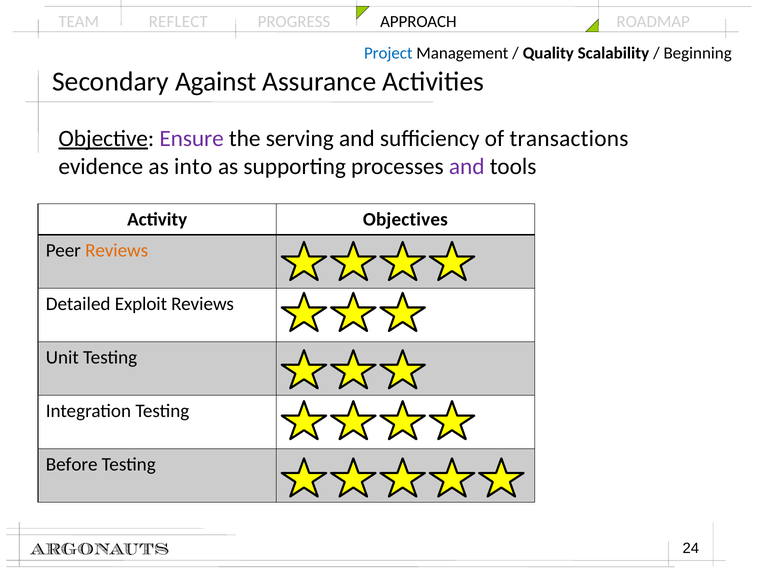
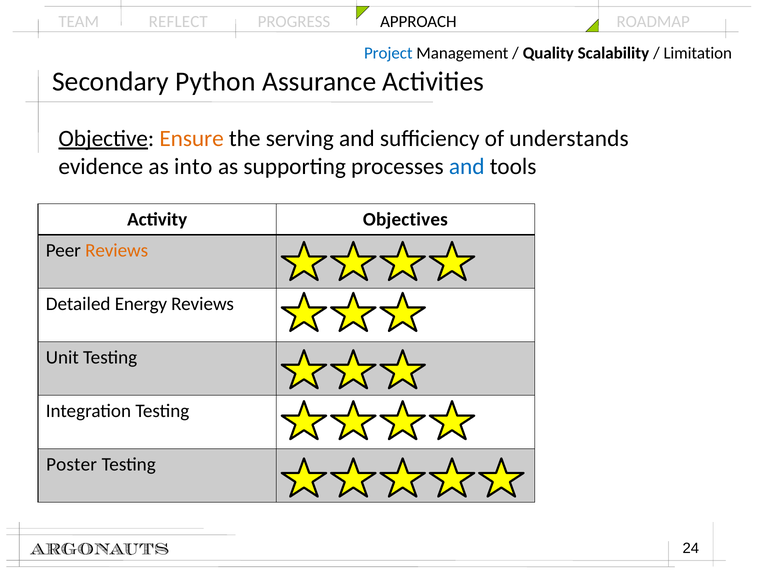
Beginning: Beginning -> Limitation
Against: Against -> Python
Ensure colour: purple -> orange
transactions: transactions -> understands
and at (467, 166) colour: purple -> blue
Exploit: Exploit -> Energy
Before: Before -> Poster
